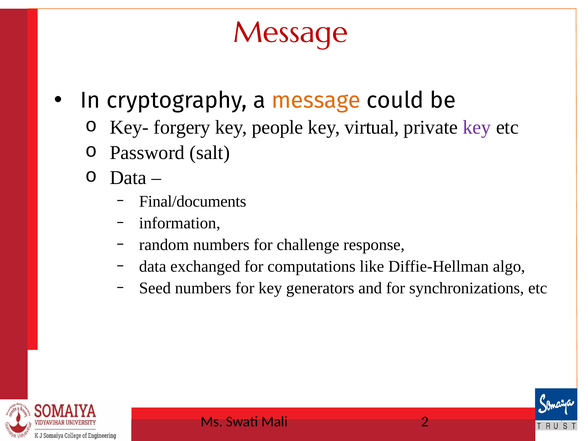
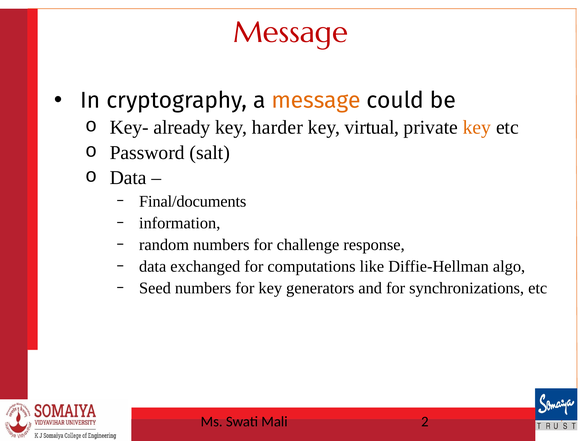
forgery: forgery -> already
people: people -> harder
key at (477, 127) colour: purple -> orange
